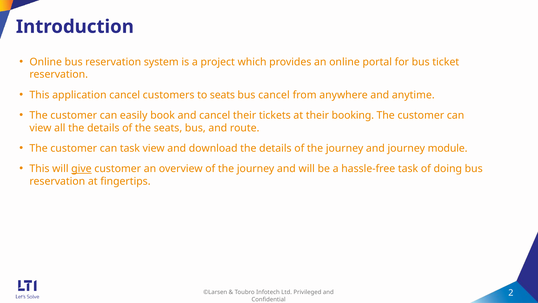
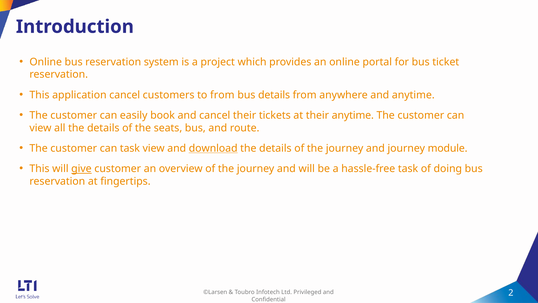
to seats: seats -> from
bus cancel: cancel -> details
their booking: booking -> anytime
download underline: none -> present
